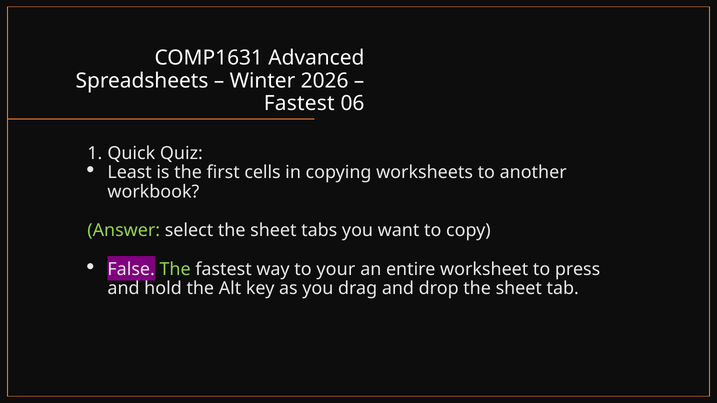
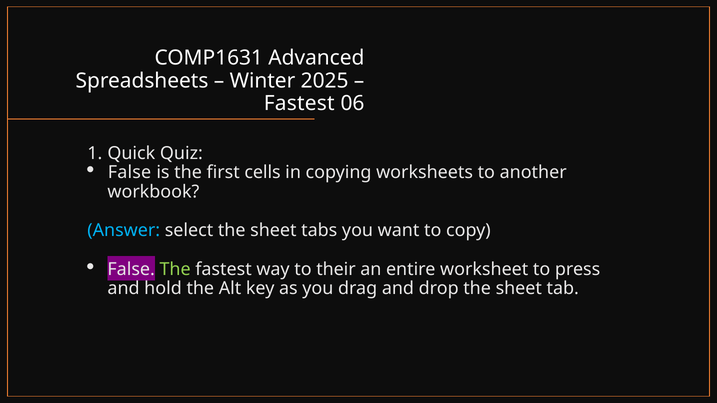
2026: 2026 -> 2025
Least at (130, 173): Least -> False
Answer colour: light green -> light blue
your: your -> their
